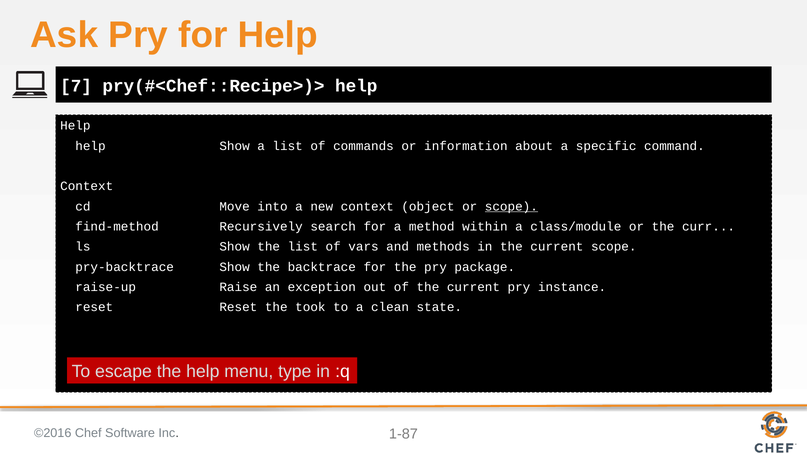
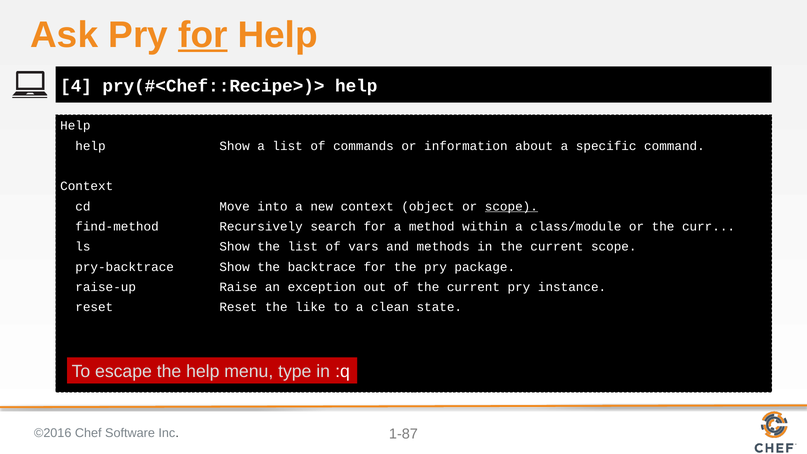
for at (203, 35) underline: none -> present
7: 7 -> 4
took: took -> like
